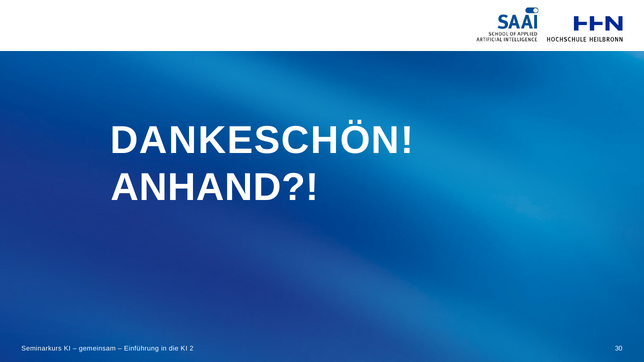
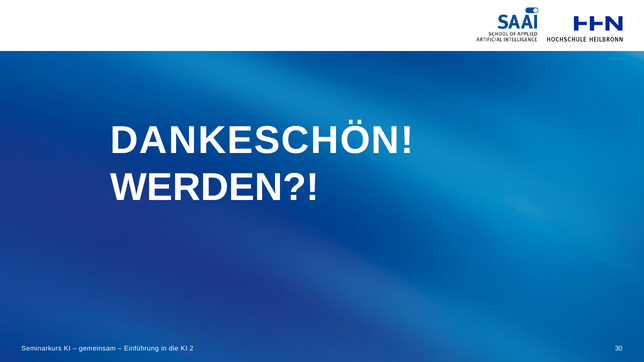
ANHAND: ANHAND -> WERDEN
